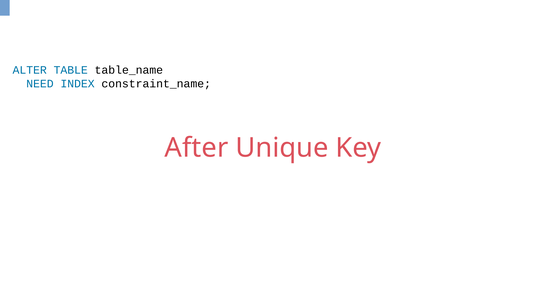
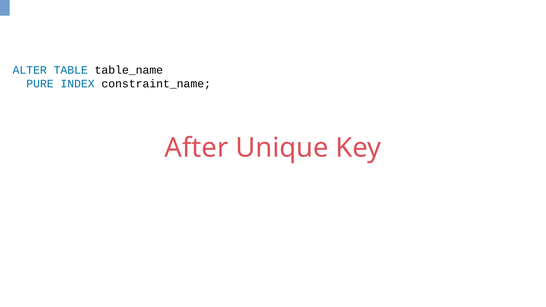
NEED: NEED -> PURE
